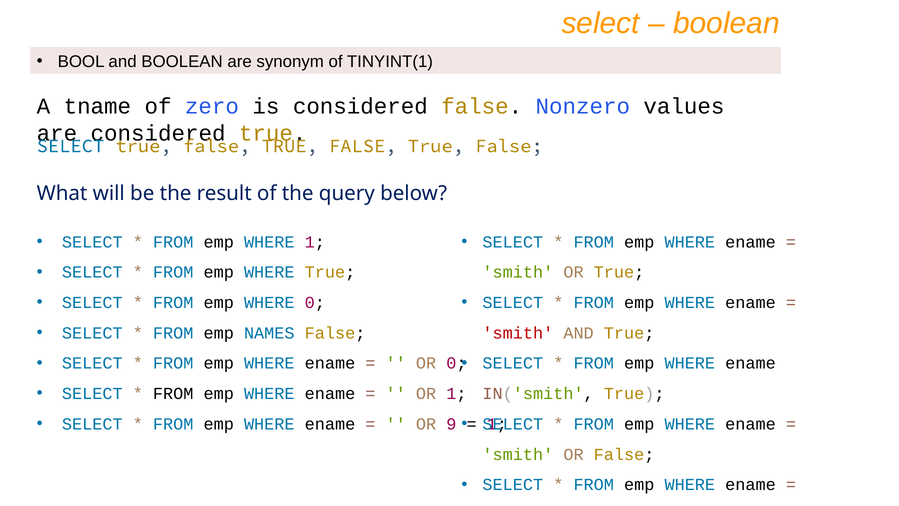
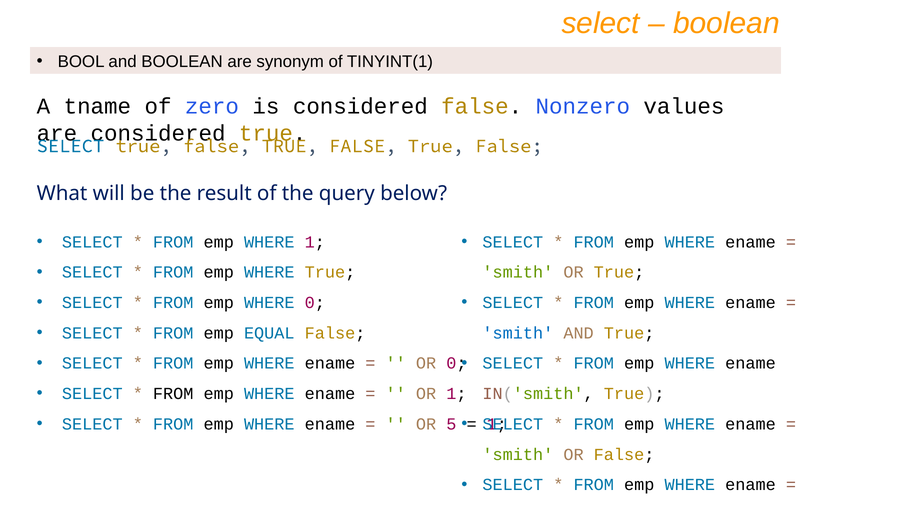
NAMES: NAMES -> EQUAL
smith at (518, 333) colour: red -> blue
9: 9 -> 5
